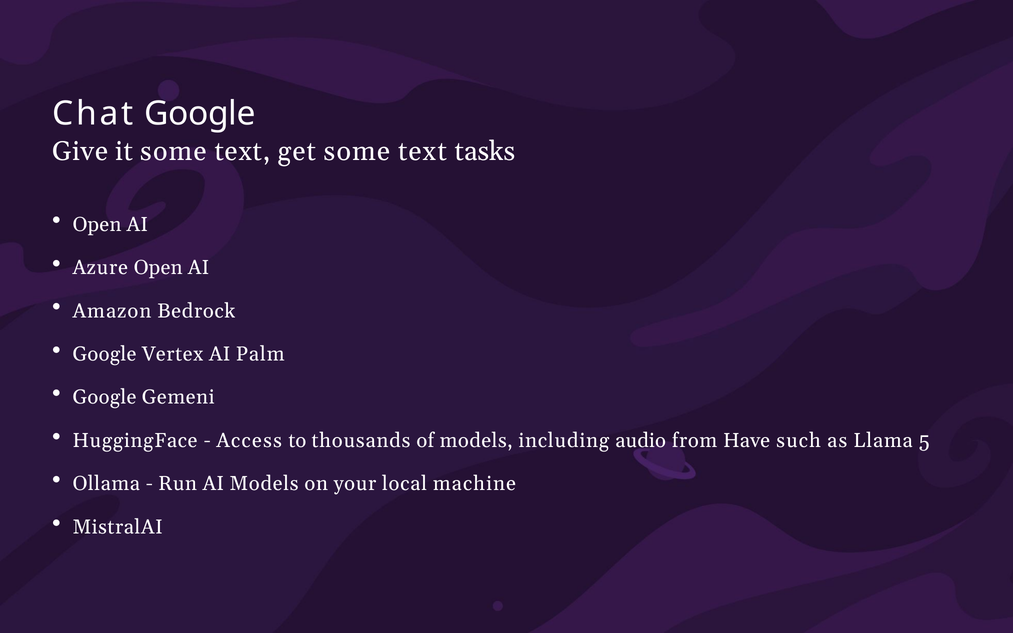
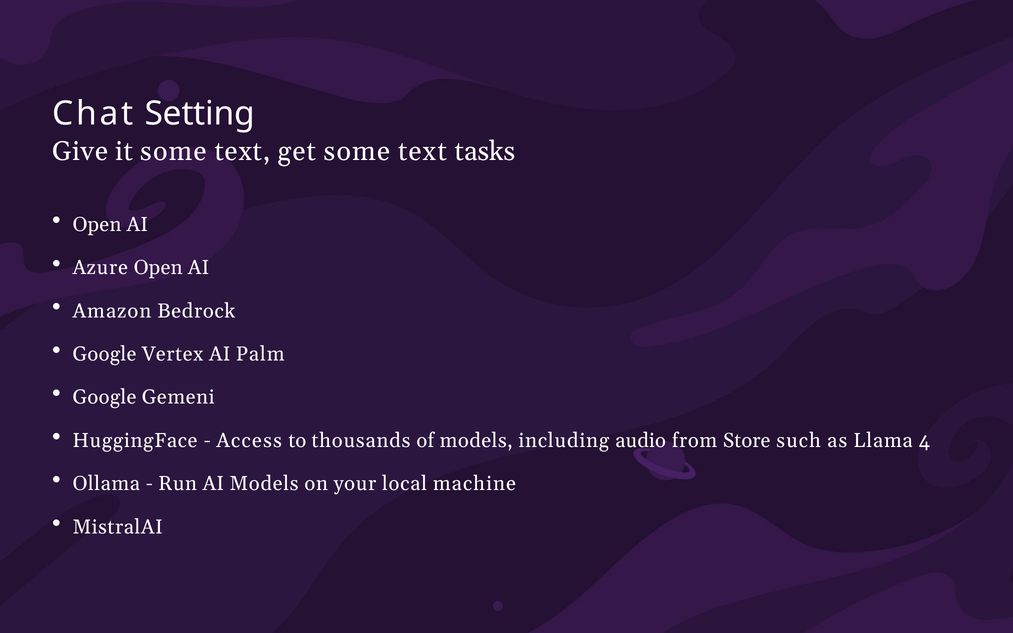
Chat Google: Google -> Setting
Have: Have -> Store
5: 5 -> 4
